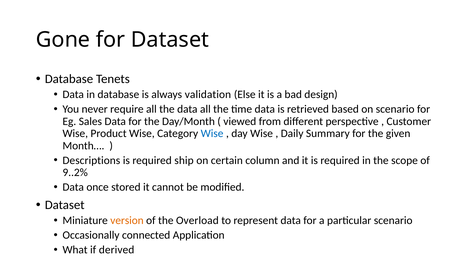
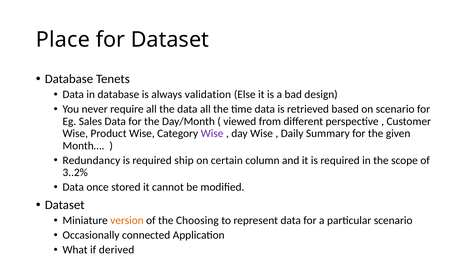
Gone: Gone -> Place
Wise at (212, 134) colour: blue -> purple
Descriptions: Descriptions -> Redundancy
9..2%: 9..2% -> 3..2%
Overload: Overload -> Choosing
